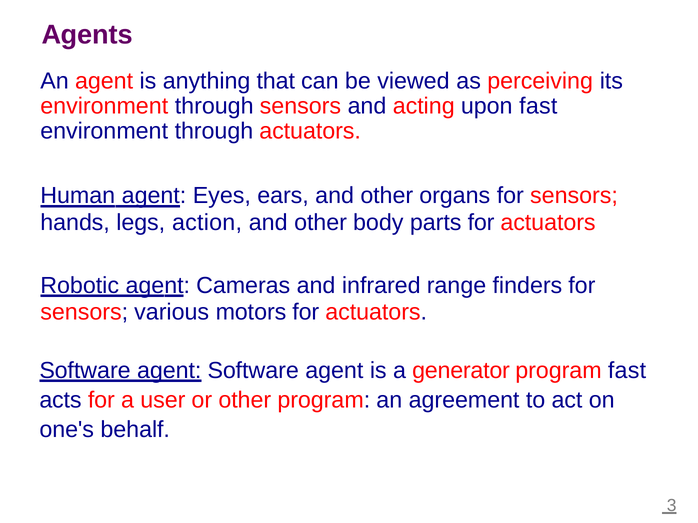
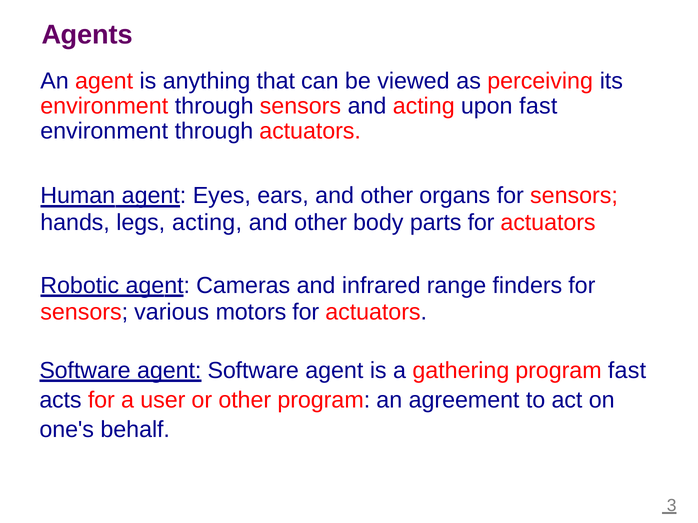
legs action: action -> acting
generator: generator -> gathering
